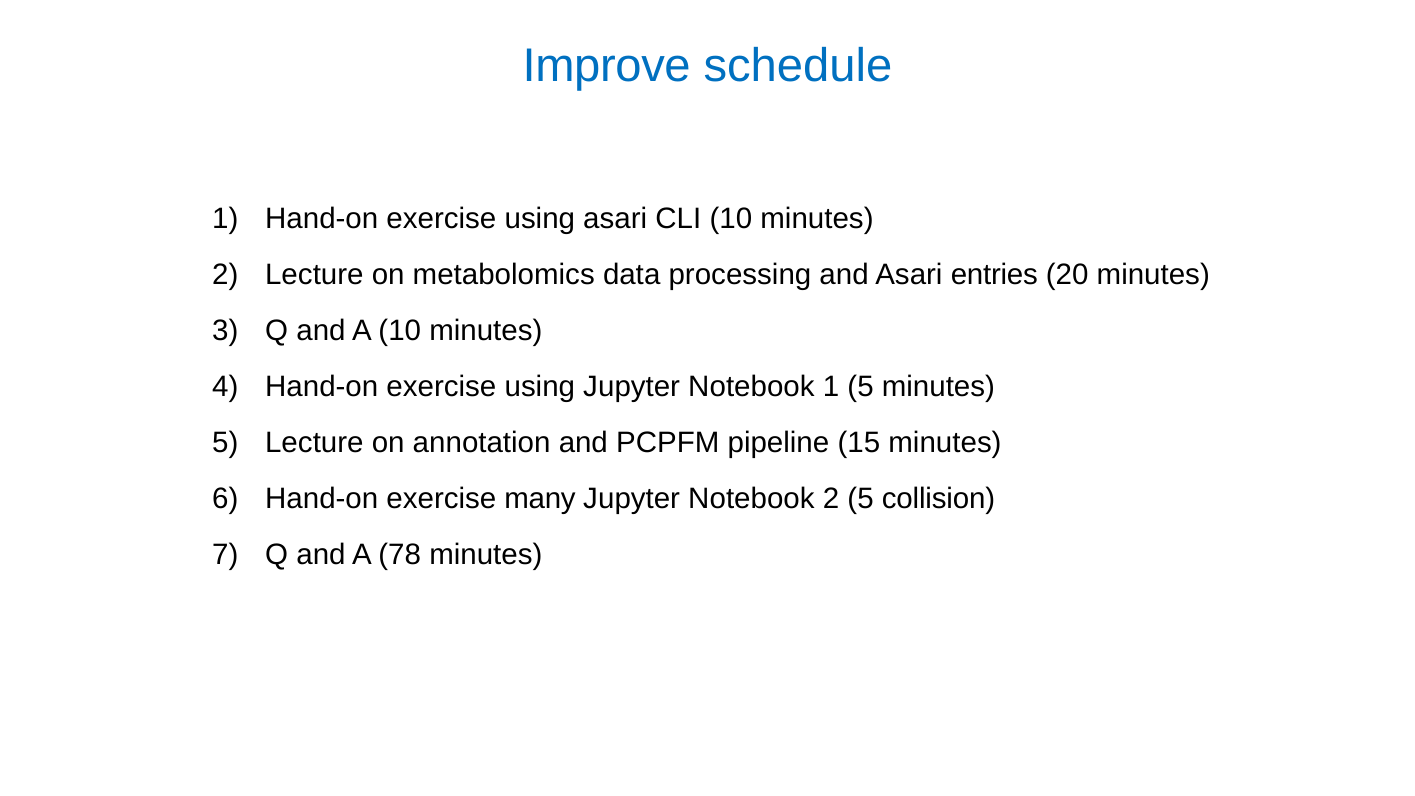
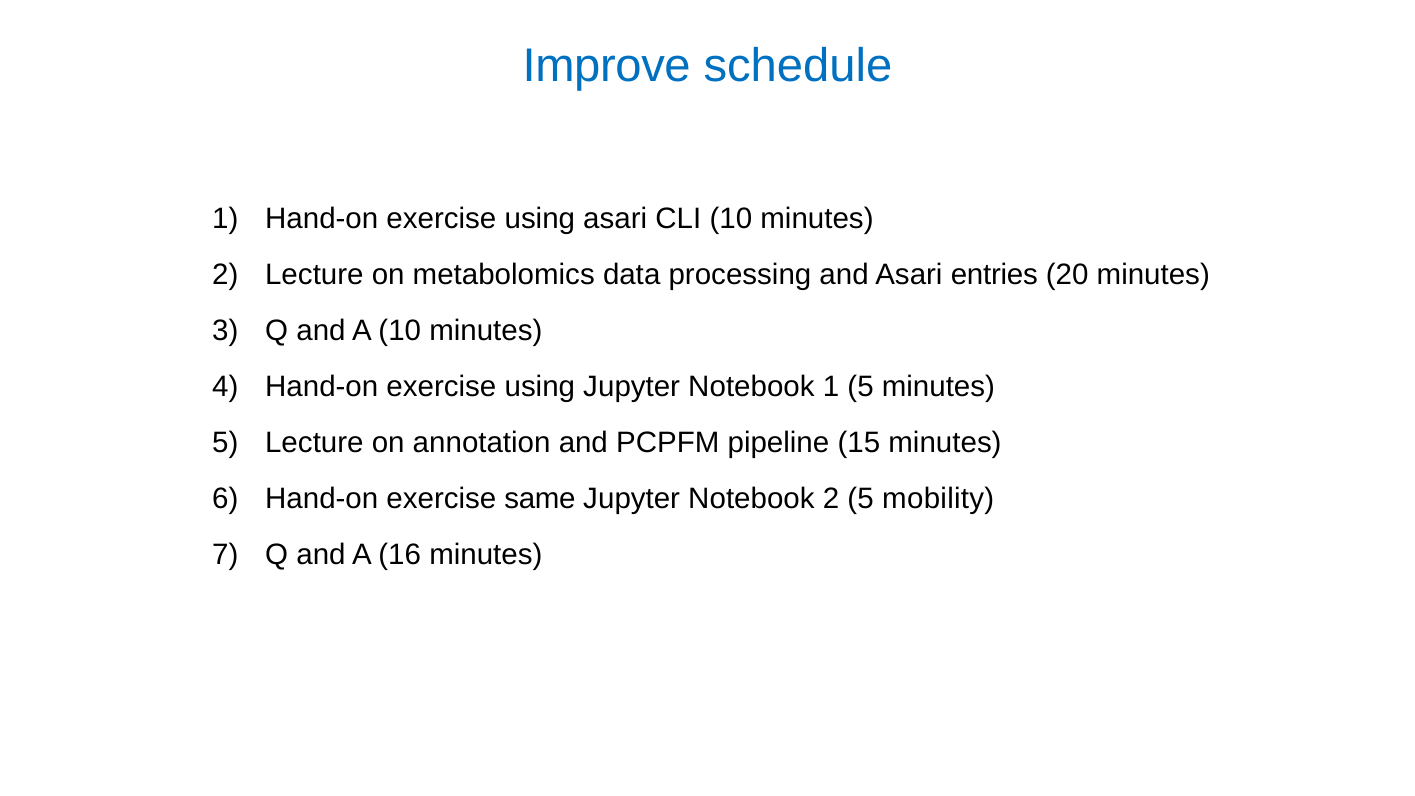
many: many -> same
collision: collision -> mobility
78: 78 -> 16
